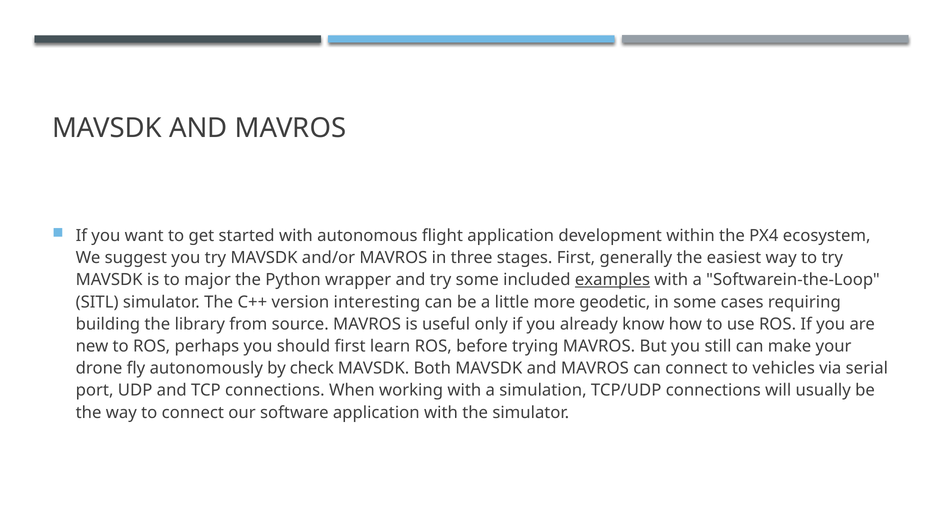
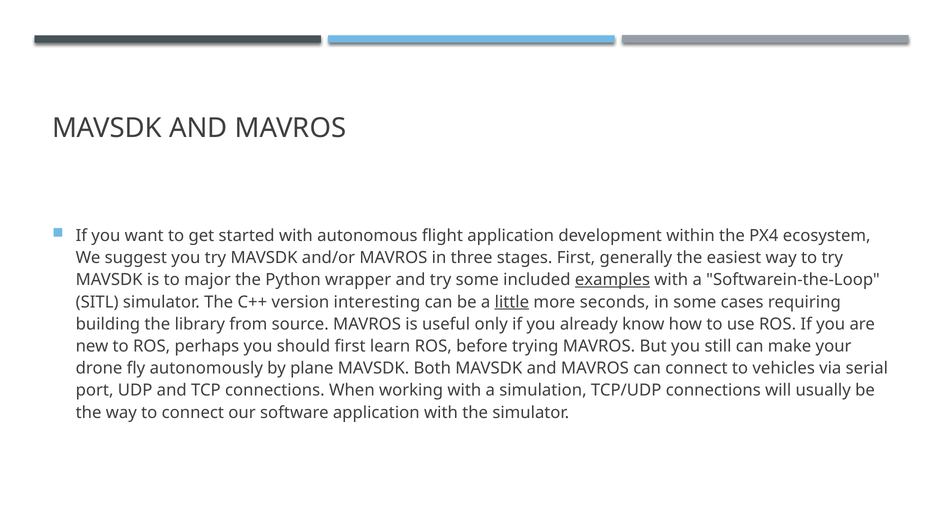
little underline: none -> present
geodetic: geodetic -> seconds
check: check -> plane
